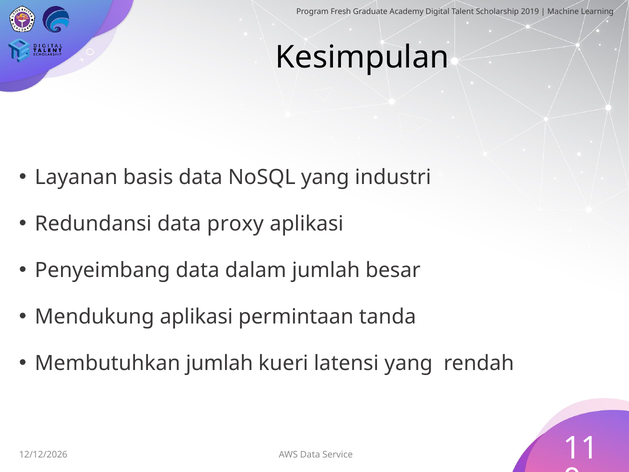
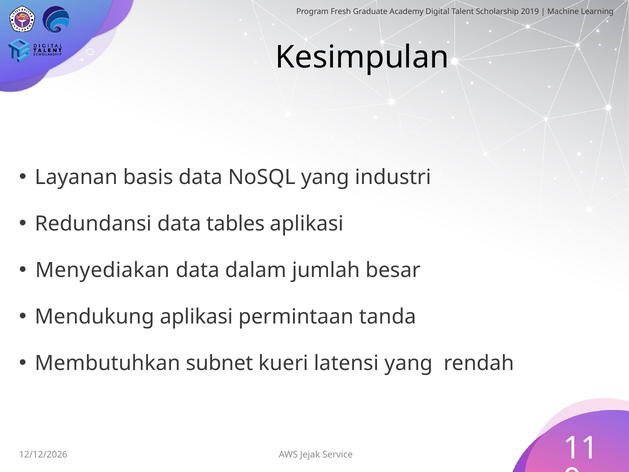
proxy: proxy -> tables
Penyeimbang: Penyeimbang -> Menyediakan
Membutuhkan jumlah: jumlah -> subnet
AWS Data: Data -> Jejak
